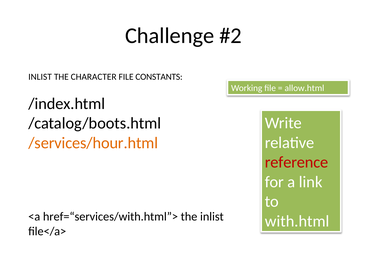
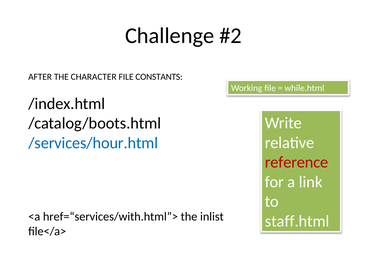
INLIST at (40, 77): INLIST -> AFTER
allow.html: allow.html -> while.html
/services/hour.html colour: orange -> blue
with.html: with.html -> staff.html
